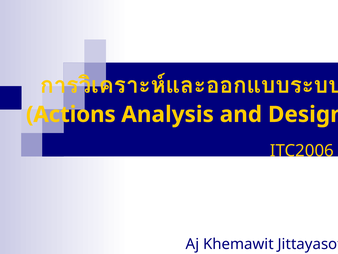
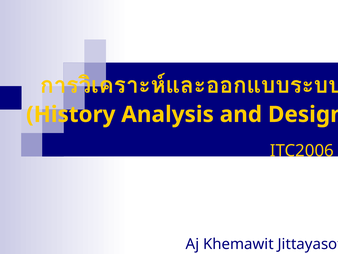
Actions: Actions -> History
